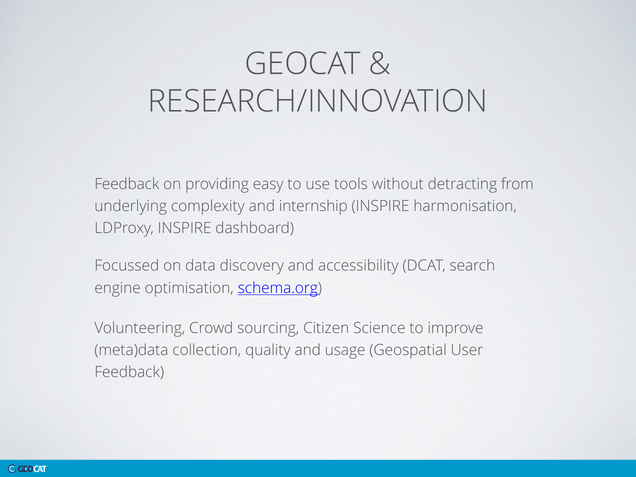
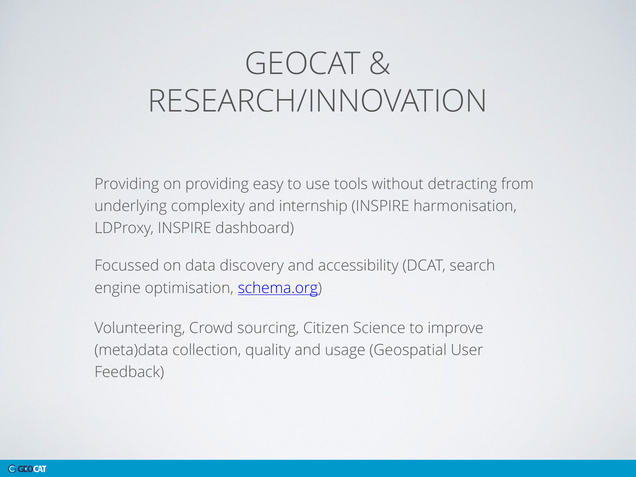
Feedback at (127, 184): Feedback -> Providing
